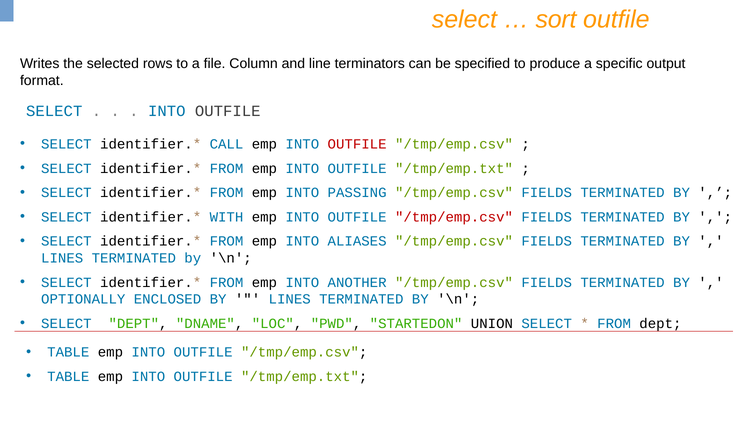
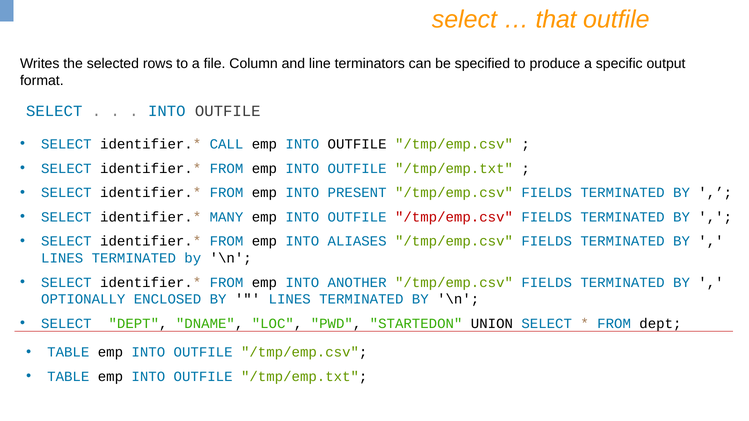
sort: sort -> that
OUTFILE at (357, 144) colour: red -> black
PASSING: PASSING -> PRESENT
WITH: WITH -> MANY
